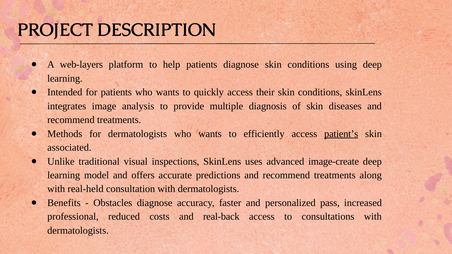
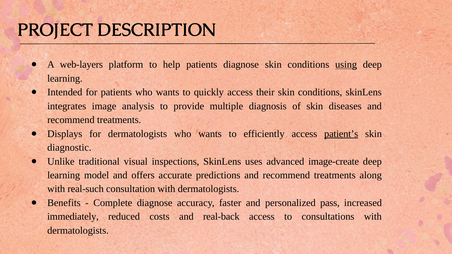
using underline: none -> present
Methods: Methods -> Displays
associated: associated -> diagnostic
real-held: real-held -> real-such
Obstacles: Obstacles -> Complete
professional: professional -> immediately
